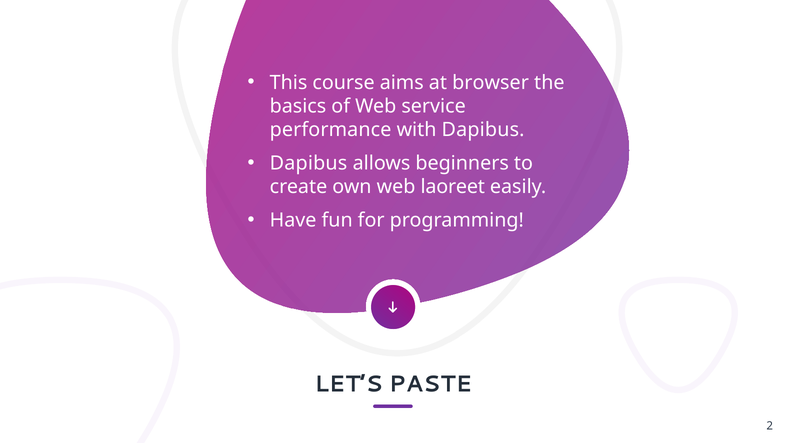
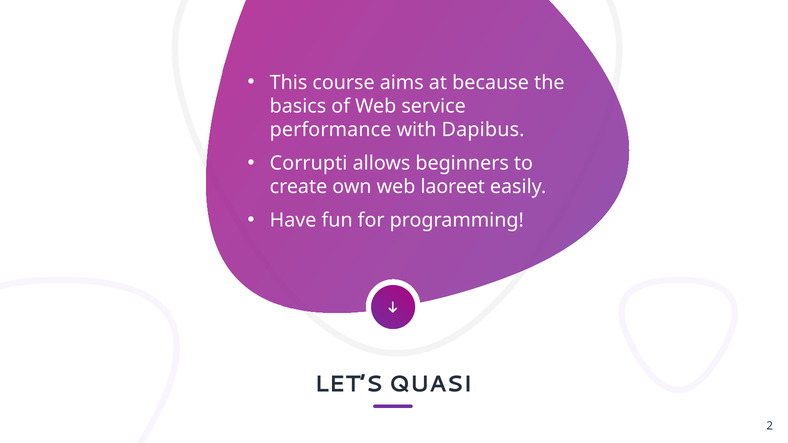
browser: browser -> because
Dapibus at (309, 163): Dapibus -> Corrupti
PASTE: PASTE -> QUASI
